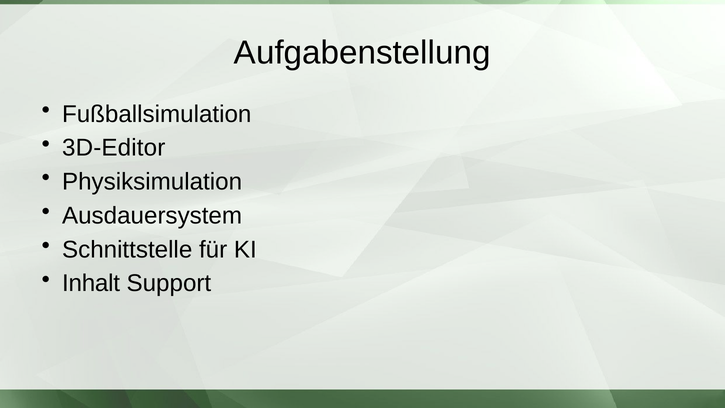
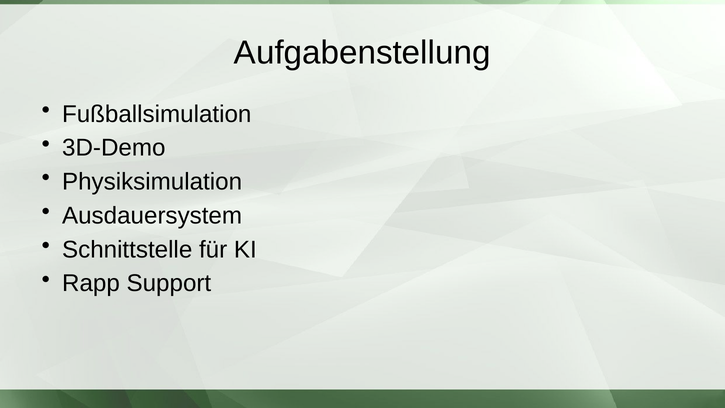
3D-Editor: 3D-Editor -> 3D-Demo
Inhalt: Inhalt -> Rapp
